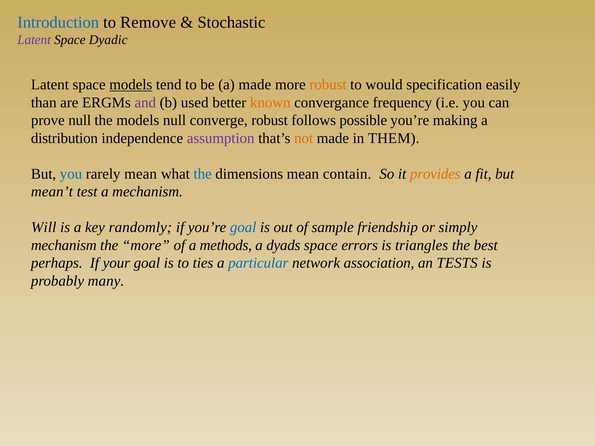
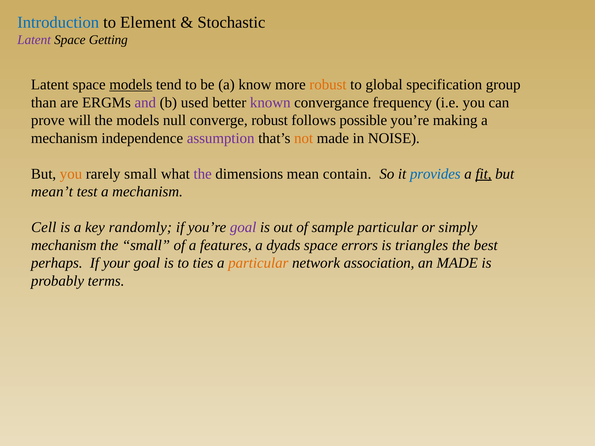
Remove: Remove -> Element
Dyadic: Dyadic -> Getting
a made: made -> know
would: would -> global
easily: easily -> group
known colour: orange -> purple
prove null: null -> will
distribution at (64, 138): distribution -> mechanism
THEM: THEM -> NOISE
you at (71, 174) colour: blue -> orange
rarely mean: mean -> small
the at (203, 174) colour: blue -> purple
provides colour: orange -> blue
fit underline: none -> present
Will: Will -> Cell
goal at (243, 227) colour: blue -> purple
sample friendship: friendship -> particular
the more: more -> small
methods: methods -> features
particular at (258, 263) colour: blue -> orange
an TESTS: TESTS -> MADE
many: many -> terms
